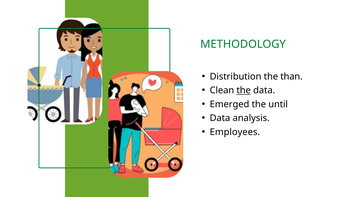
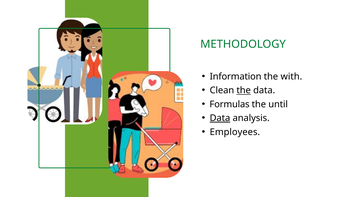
Distribution: Distribution -> Information
than: than -> with
Emerged: Emerged -> Formulas
Data at (220, 118) underline: none -> present
